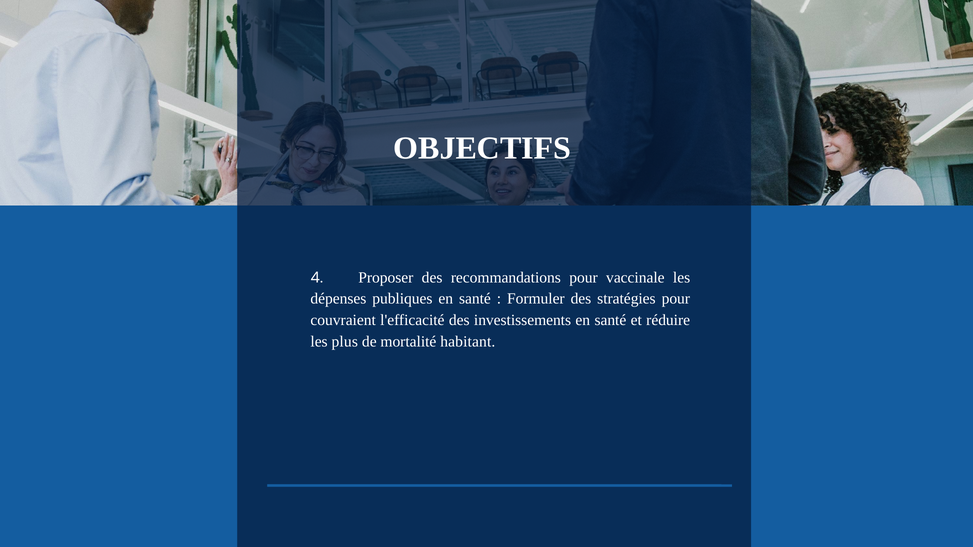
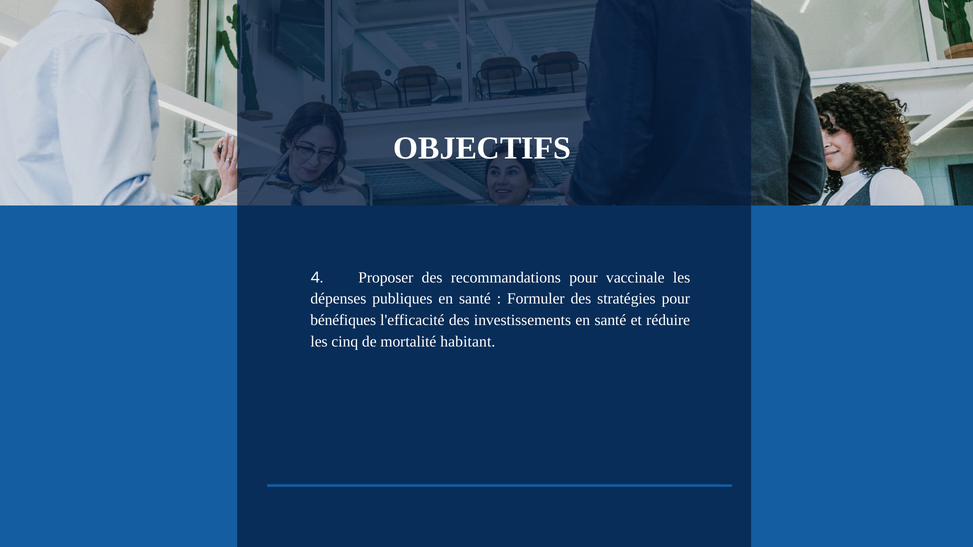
couvraient: couvraient -> bénéfiques
plus: plus -> cinq
